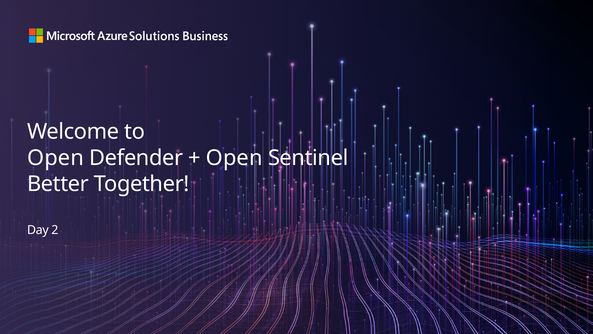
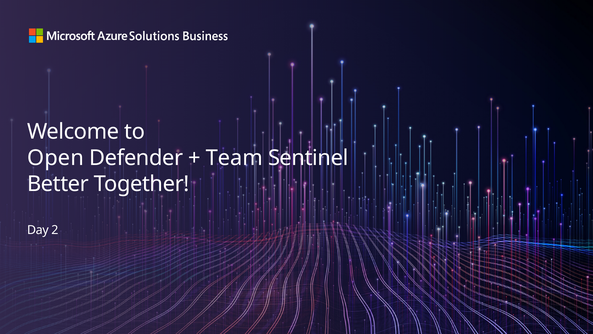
Open at (234, 158): Open -> Team
